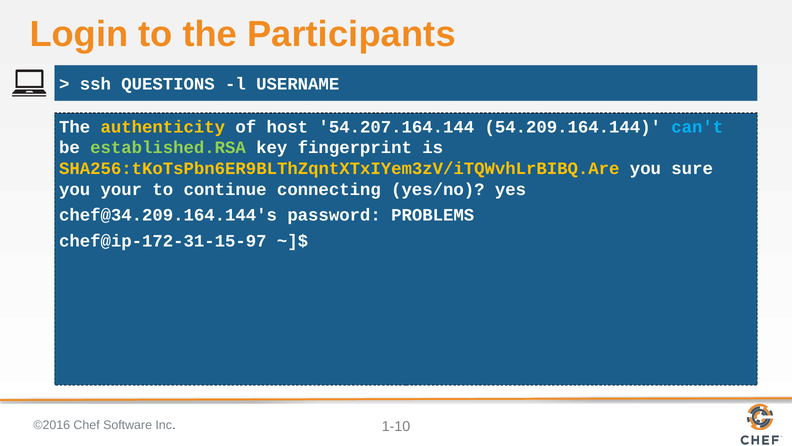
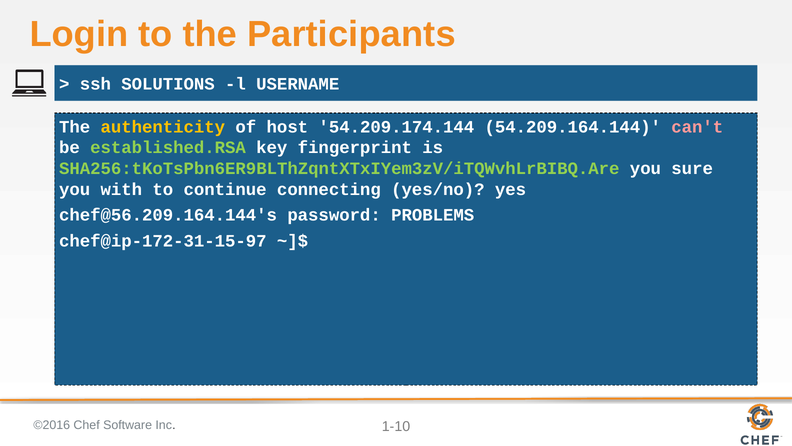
QUESTIONS: QUESTIONS -> SOLUTIONS
54.207.164.144: 54.207.164.144 -> 54.209.174.144
can't colour: light blue -> pink
SHA256:tKoTsPbn6ER9BLThZqntXTxIYem3zV/iTQWvhLrBIBQ.Are colour: yellow -> light green
your: your -> with
chef@34.209.164.144's: chef@34.209.164.144's -> chef@56.209.164.144's
